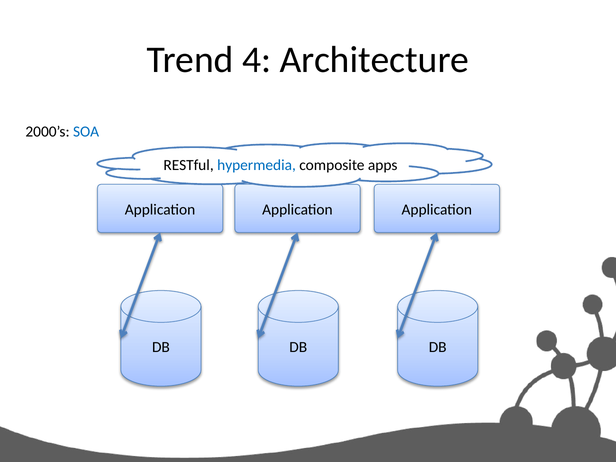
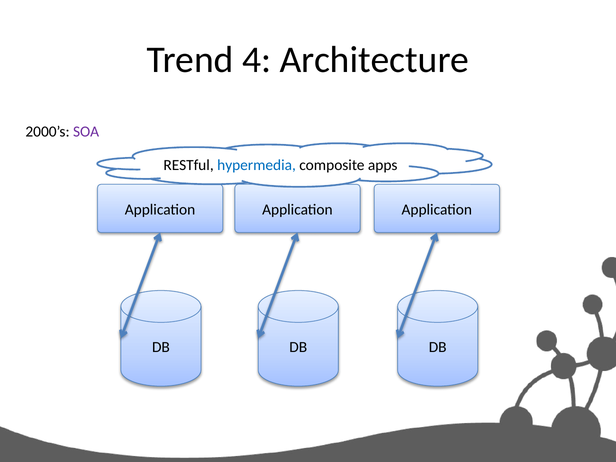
SOA colour: blue -> purple
